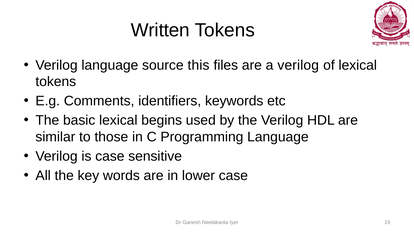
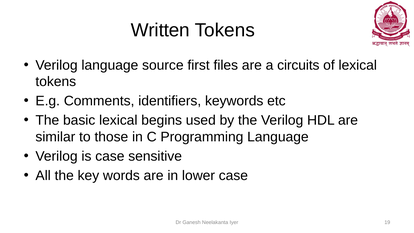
this: this -> first
a verilog: verilog -> circuits
